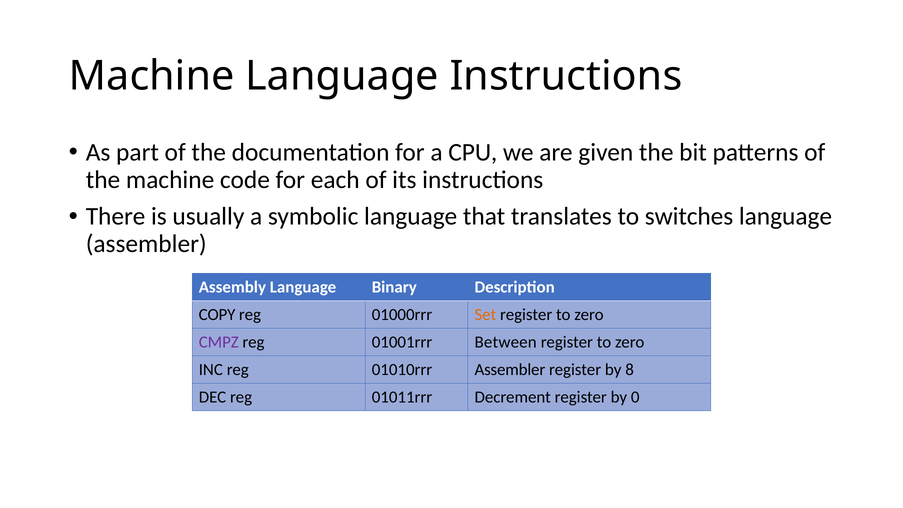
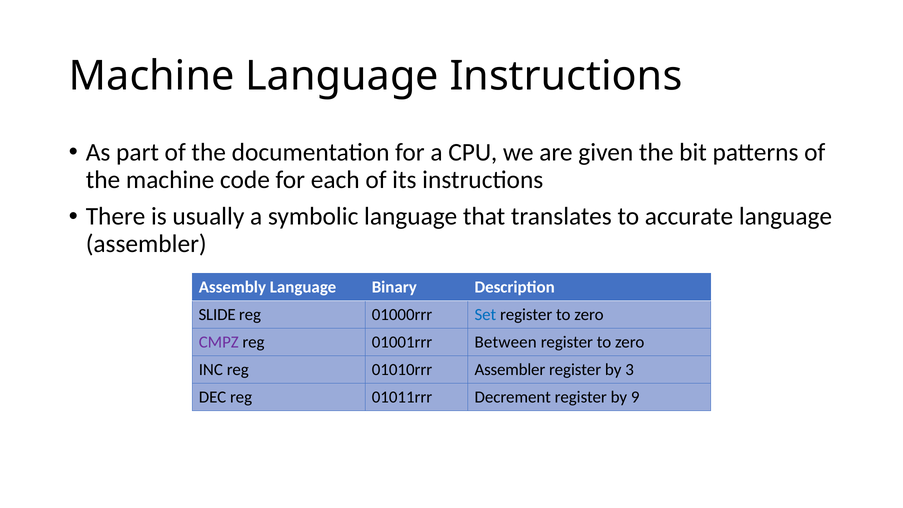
switches: switches -> accurate
COPY: COPY -> SLIDE
Set colour: orange -> blue
8: 8 -> 3
0: 0 -> 9
